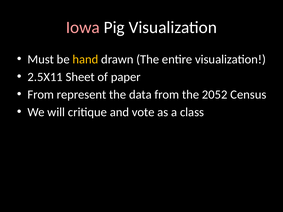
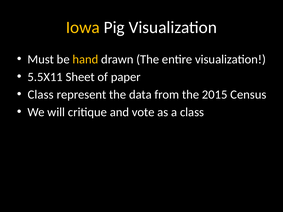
Iowa colour: pink -> yellow
2.5X11: 2.5X11 -> 5.5X11
From at (41, 95): From -> Class
2052: 2052 -> 2015
